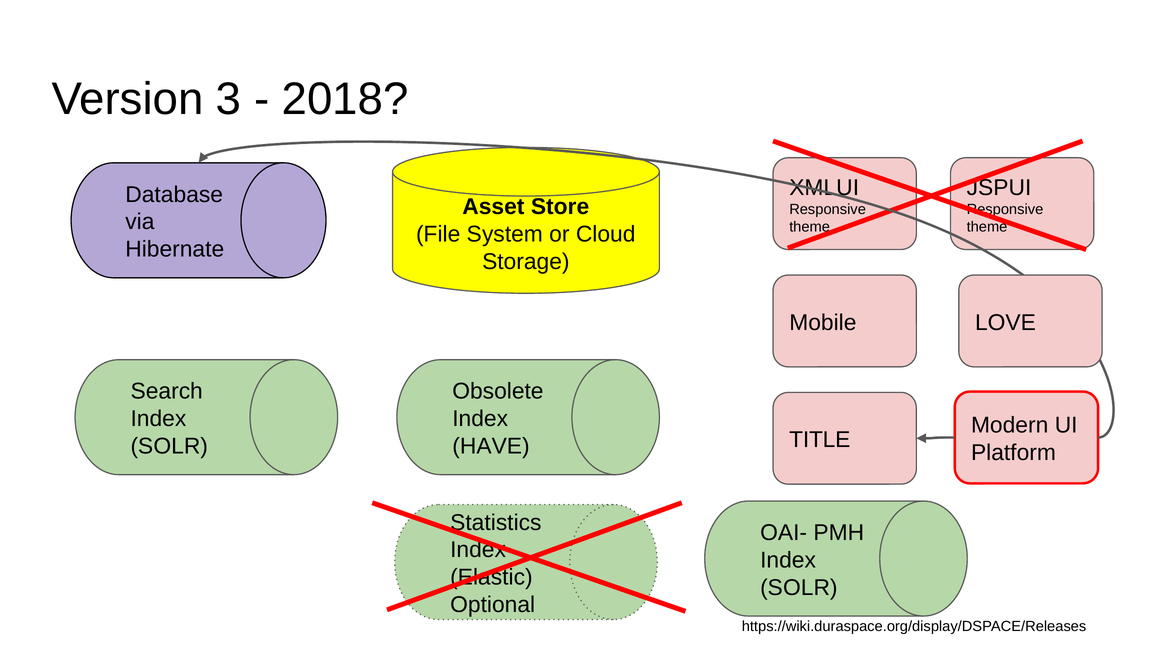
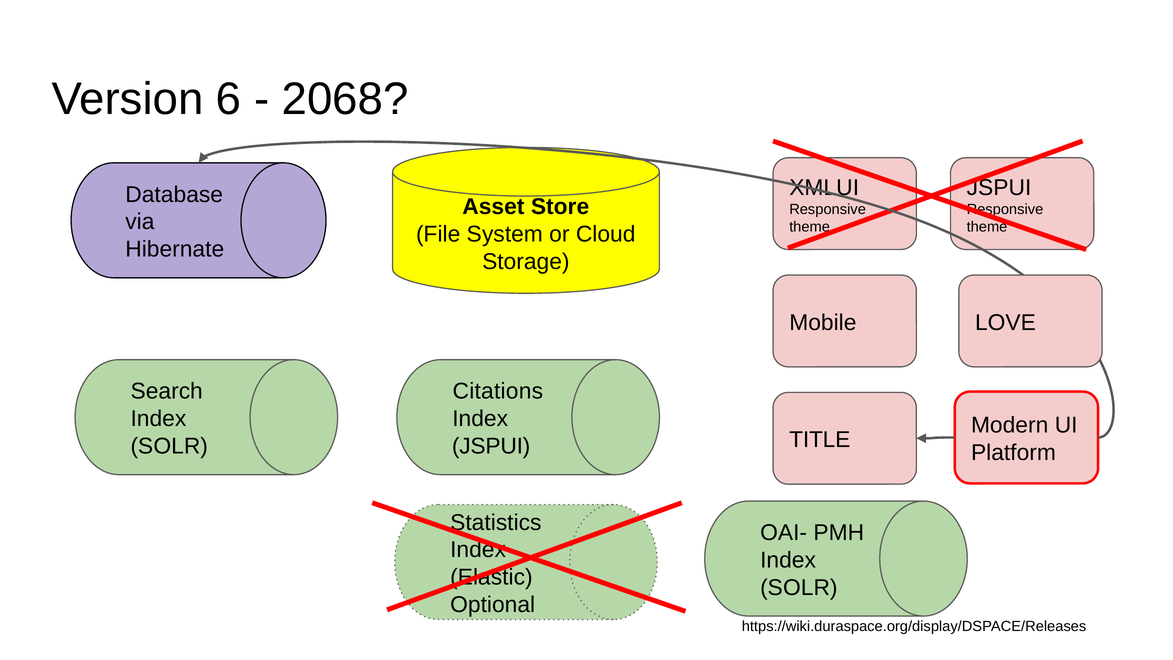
3: 3 -> 6
2018: 2018 -> 2068
Obsolete: Obsolete -> Citations
HAVE at (491, 446): HAVE -> JSPUI
